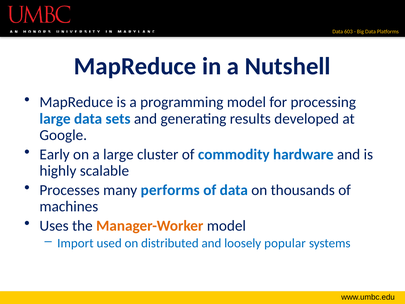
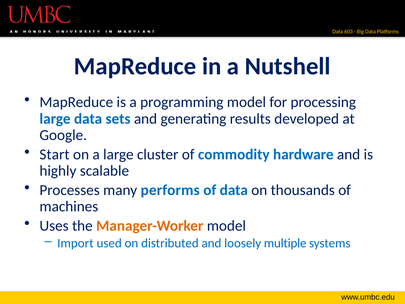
Early: Early -> Start
popular: popular -> multiple
